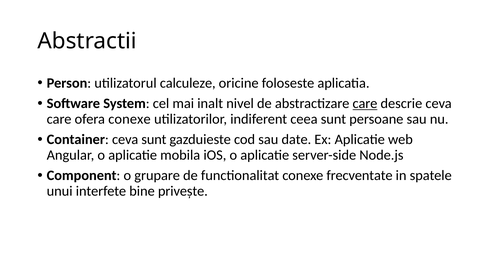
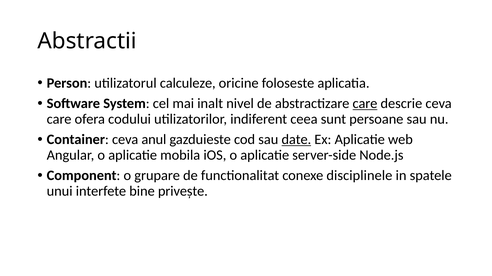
ofera conexe: conexe -> codului
ceva sunt: sunt -> anul
date underline: none -> present
frecventate: frecventate -> disciplinele
